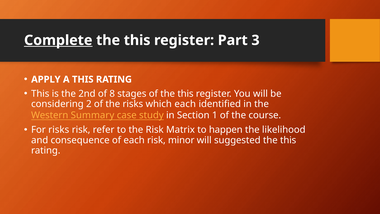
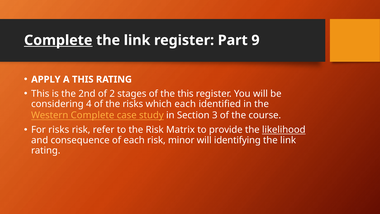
this at (137, 40): this -> link
3: 3 -> 9
8: 8 -> 2
2: 2 -> 4
Western Summary: Summary -> Complete
1: 1 -> 3
happen: happen -> provide
likelihood underline: none -> present
suggested: suggested -> identifying
this at (288, 140): this -> link
